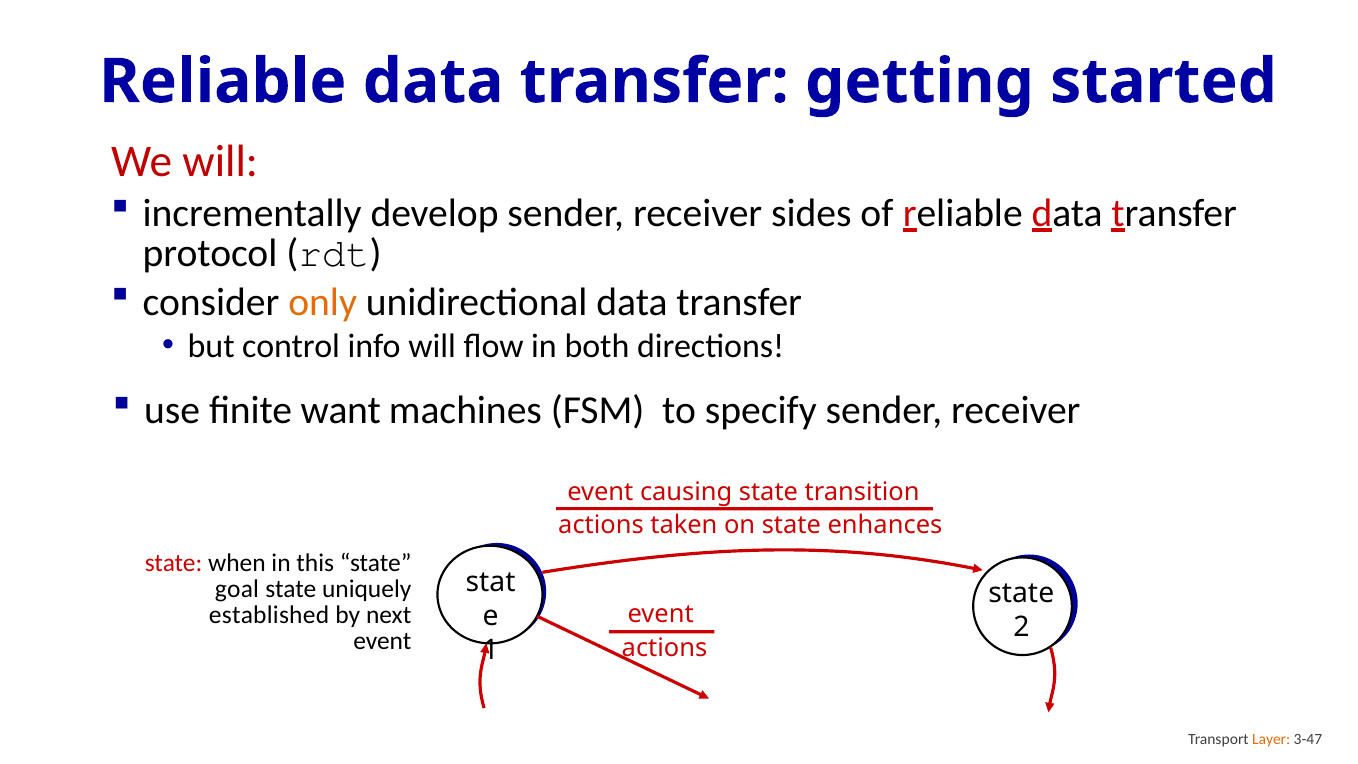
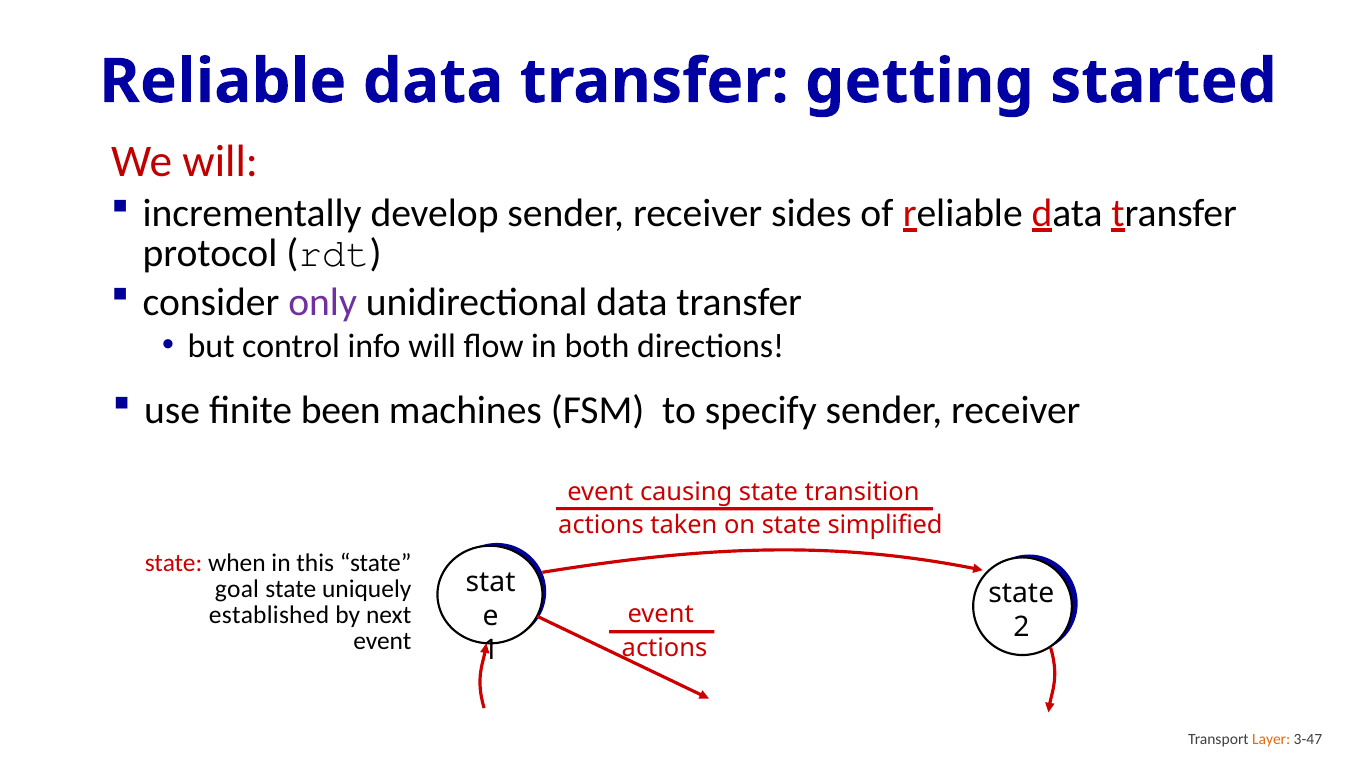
only colour: orange -> purple
want: want -> been
enhances: enhances -> simplified
